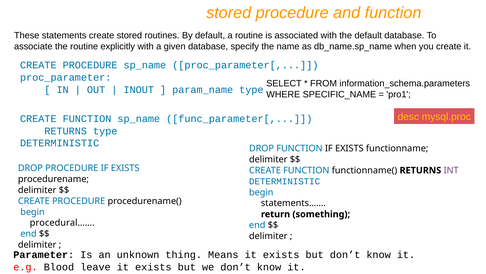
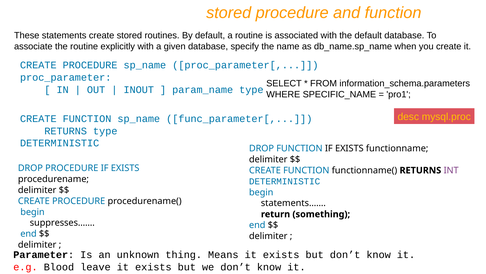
procedural……: procedural…… -> suppresses……
